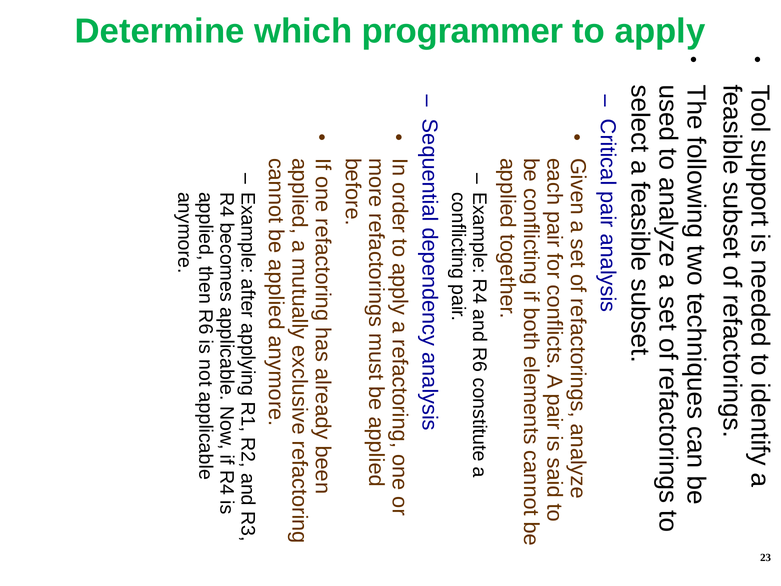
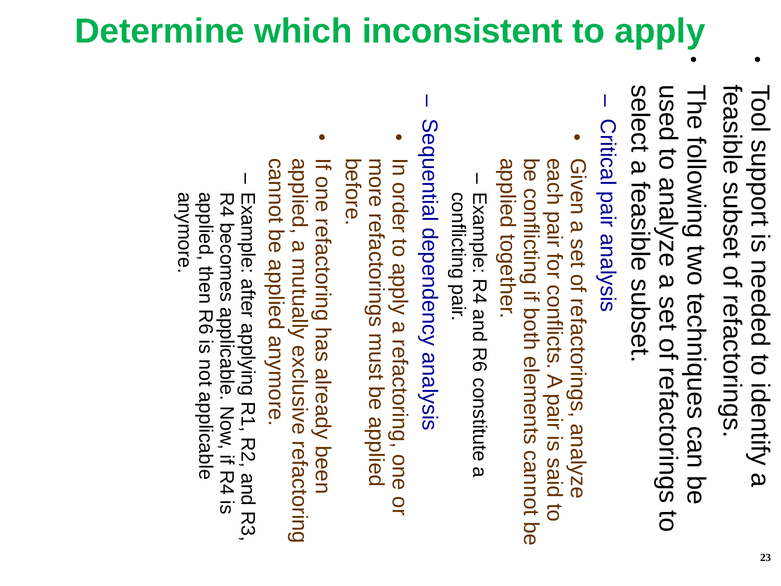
programmer: programmer -> inconsistent
